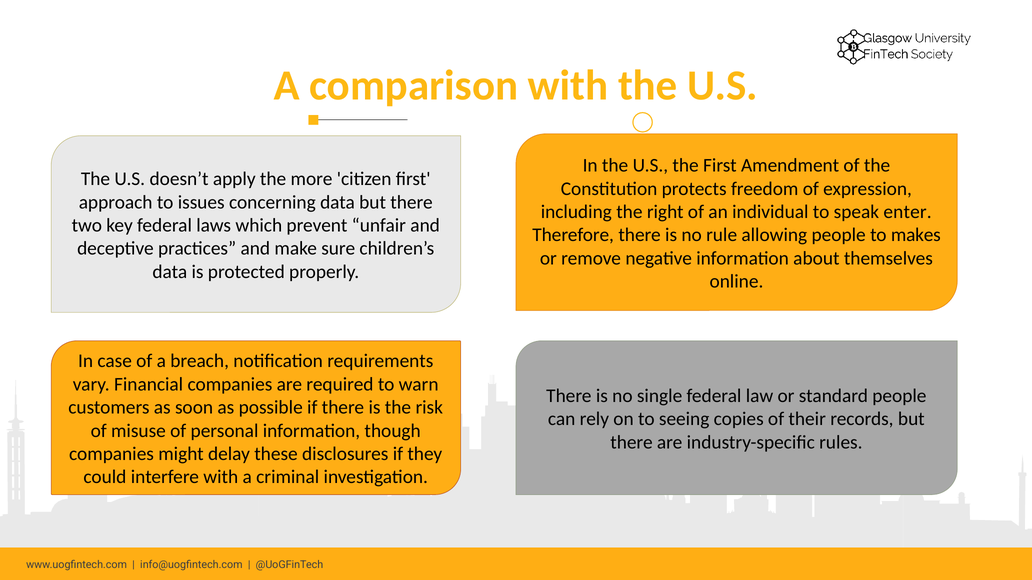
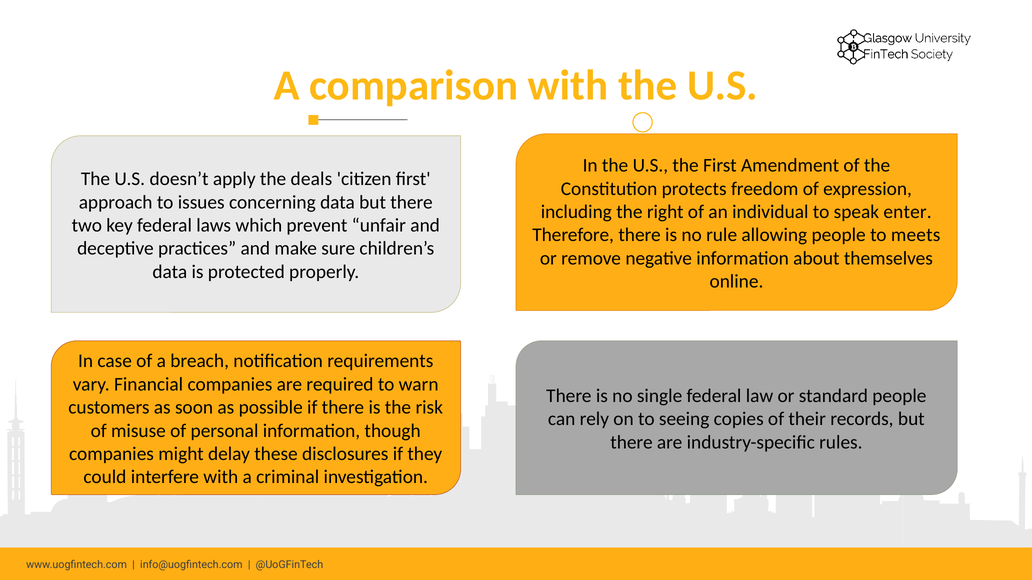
more: more -> deals
makes: makes -> meets
